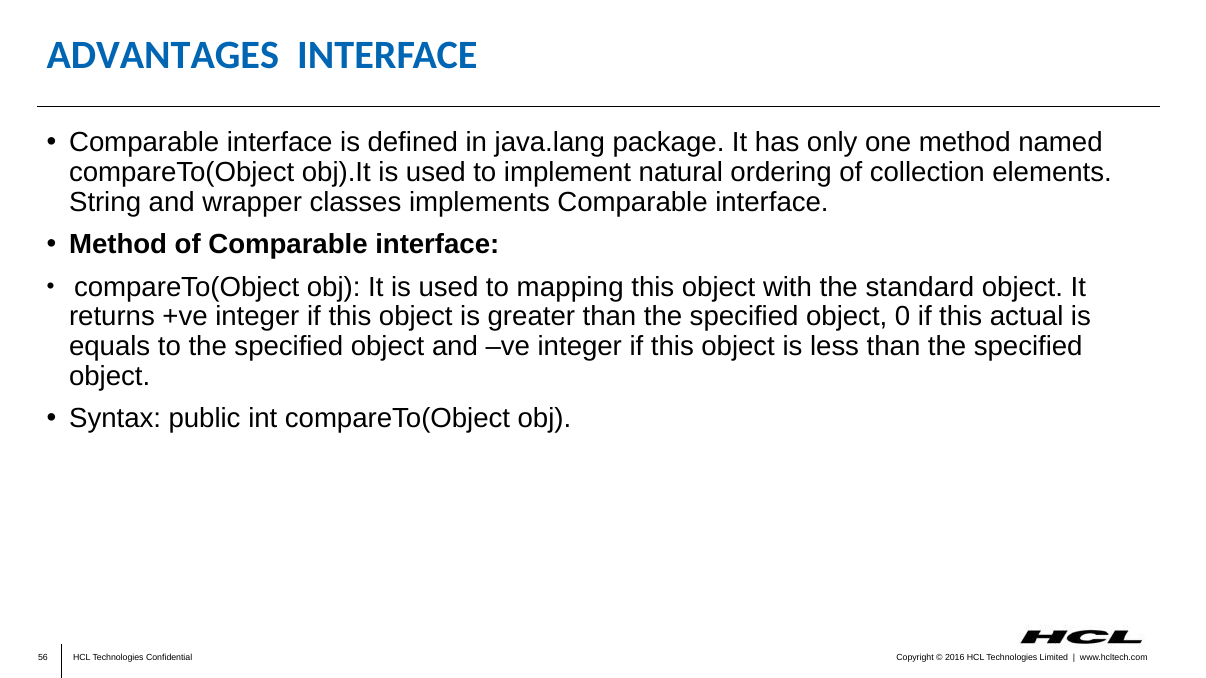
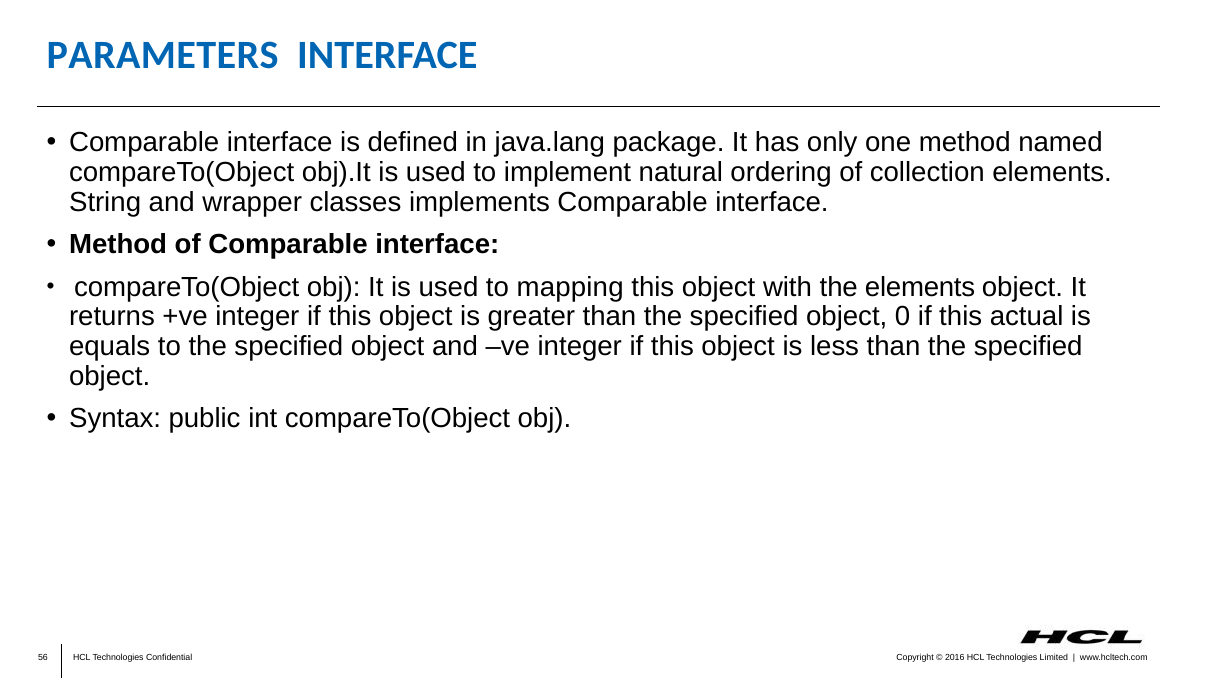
ADVANTAGES: ADVANTAGES -> PARAMETERS
the standard: standard -> elements
